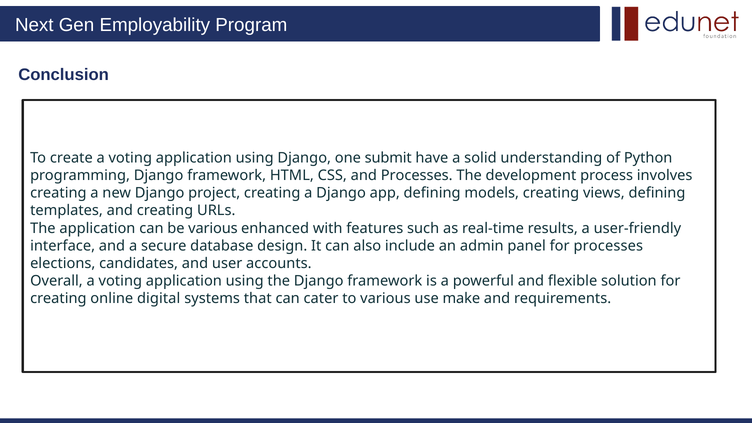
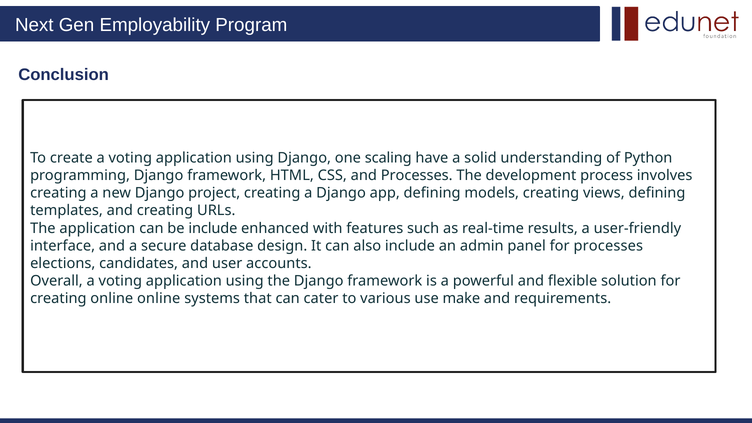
submit: submit -> scaling
be various: various -> include
online digital: digital -> online
